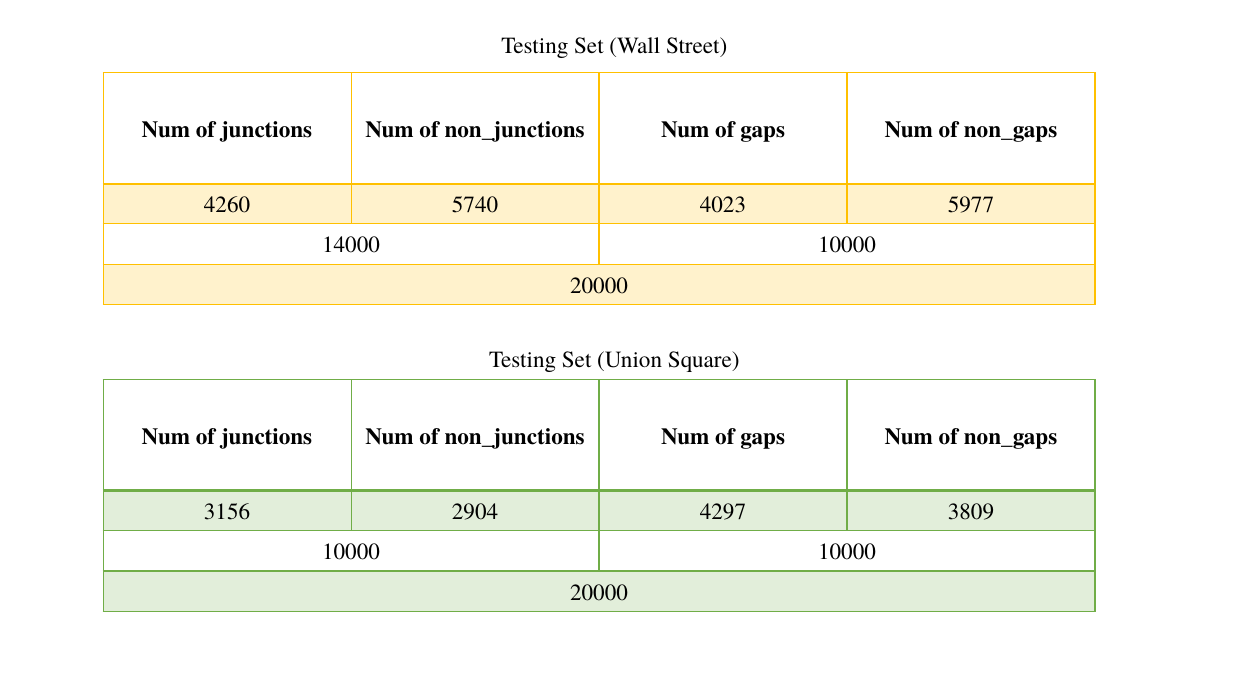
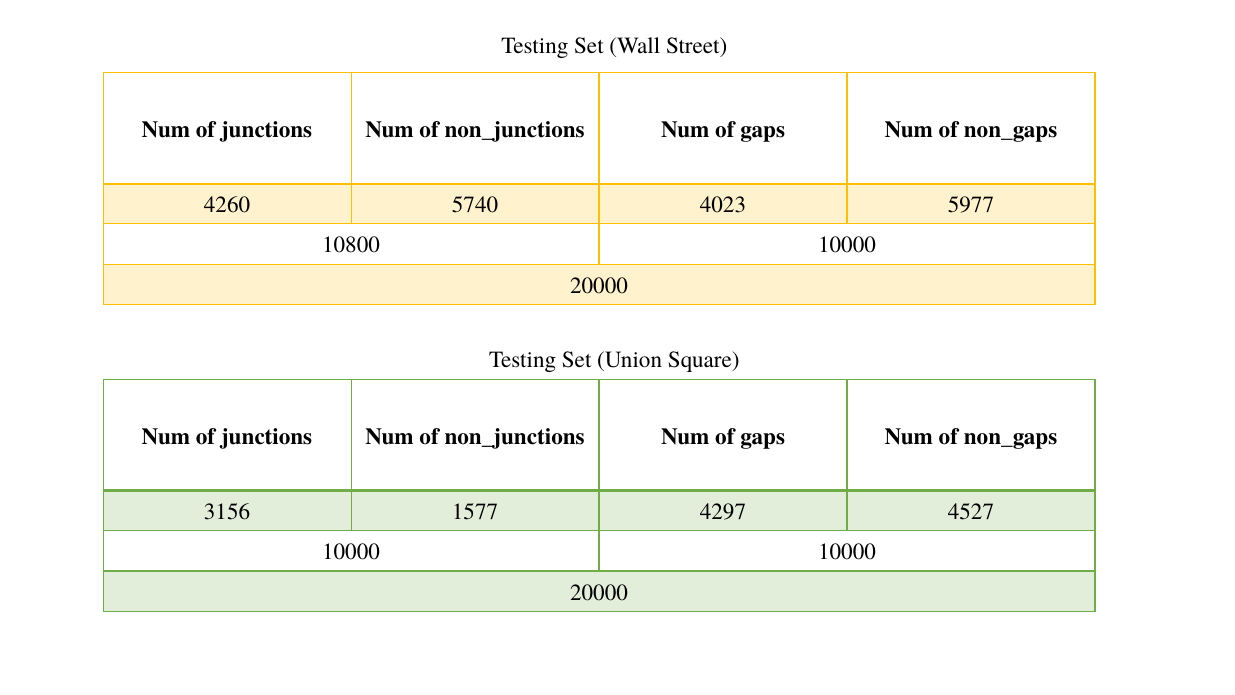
14000: 14000 -> 10800
2904: 2904 -> 1577
3809: 3809 -> 4527
